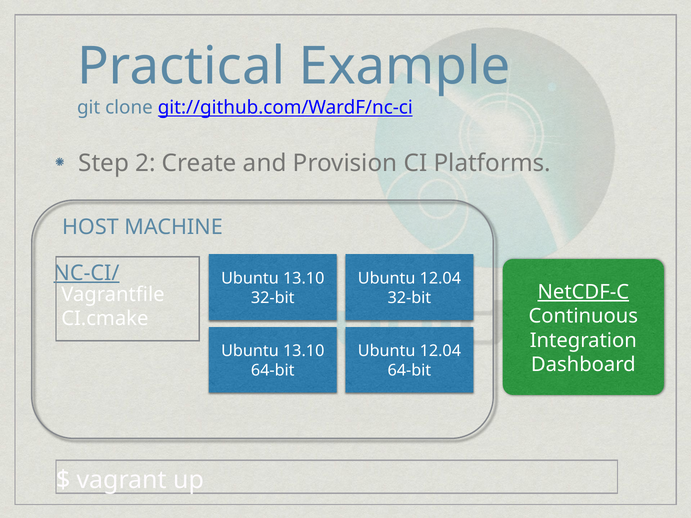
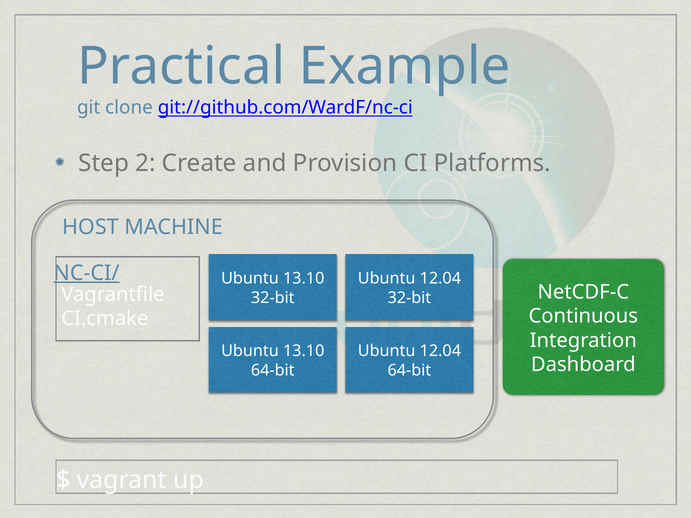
NetCDF-C underline: present -> none
